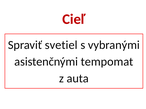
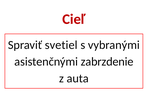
tempomat: tempomat -> zabrzdenie
